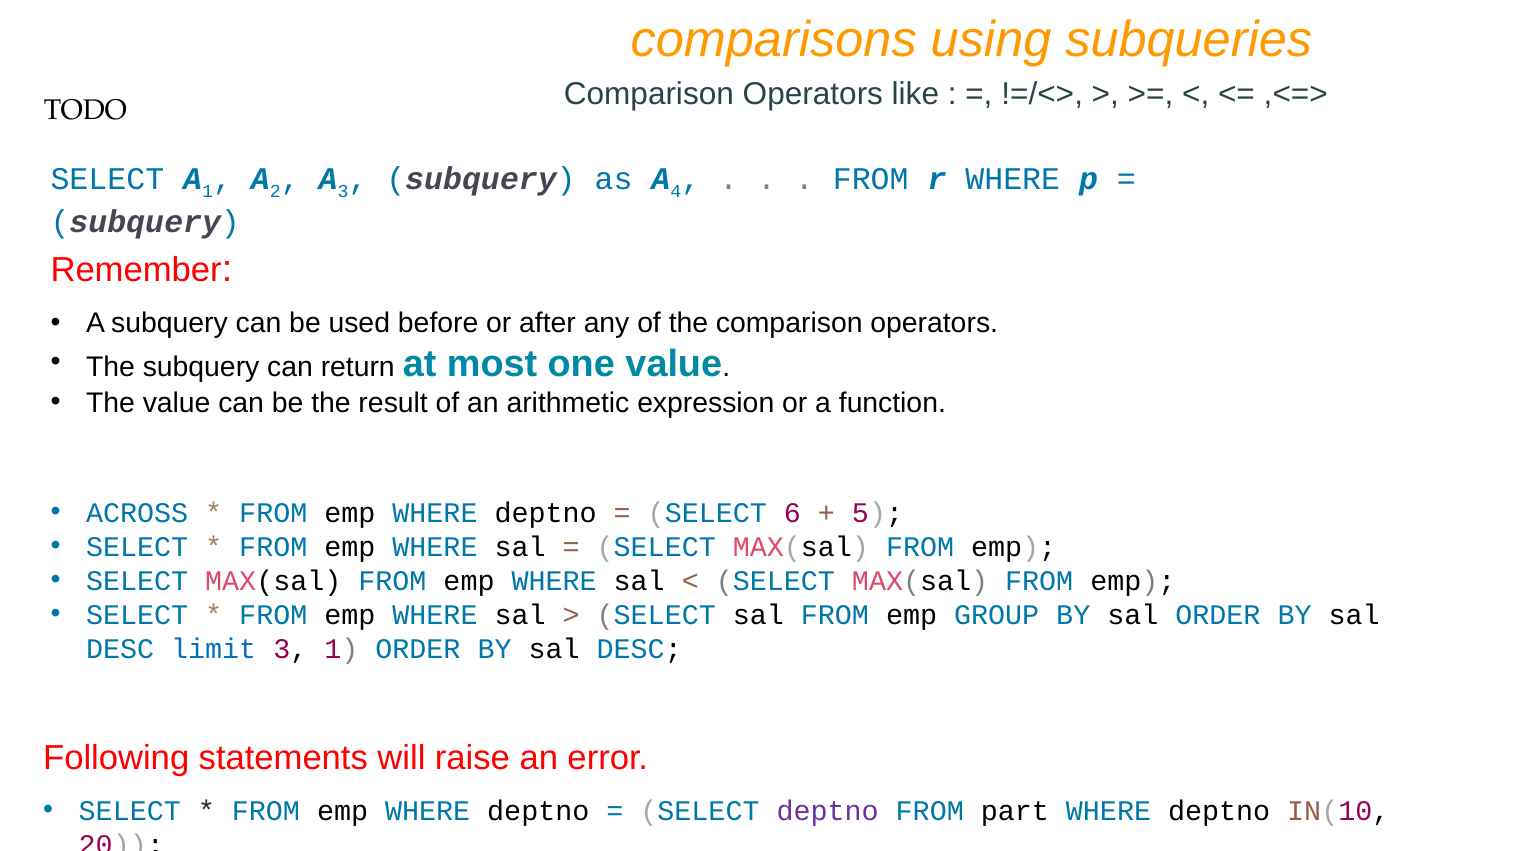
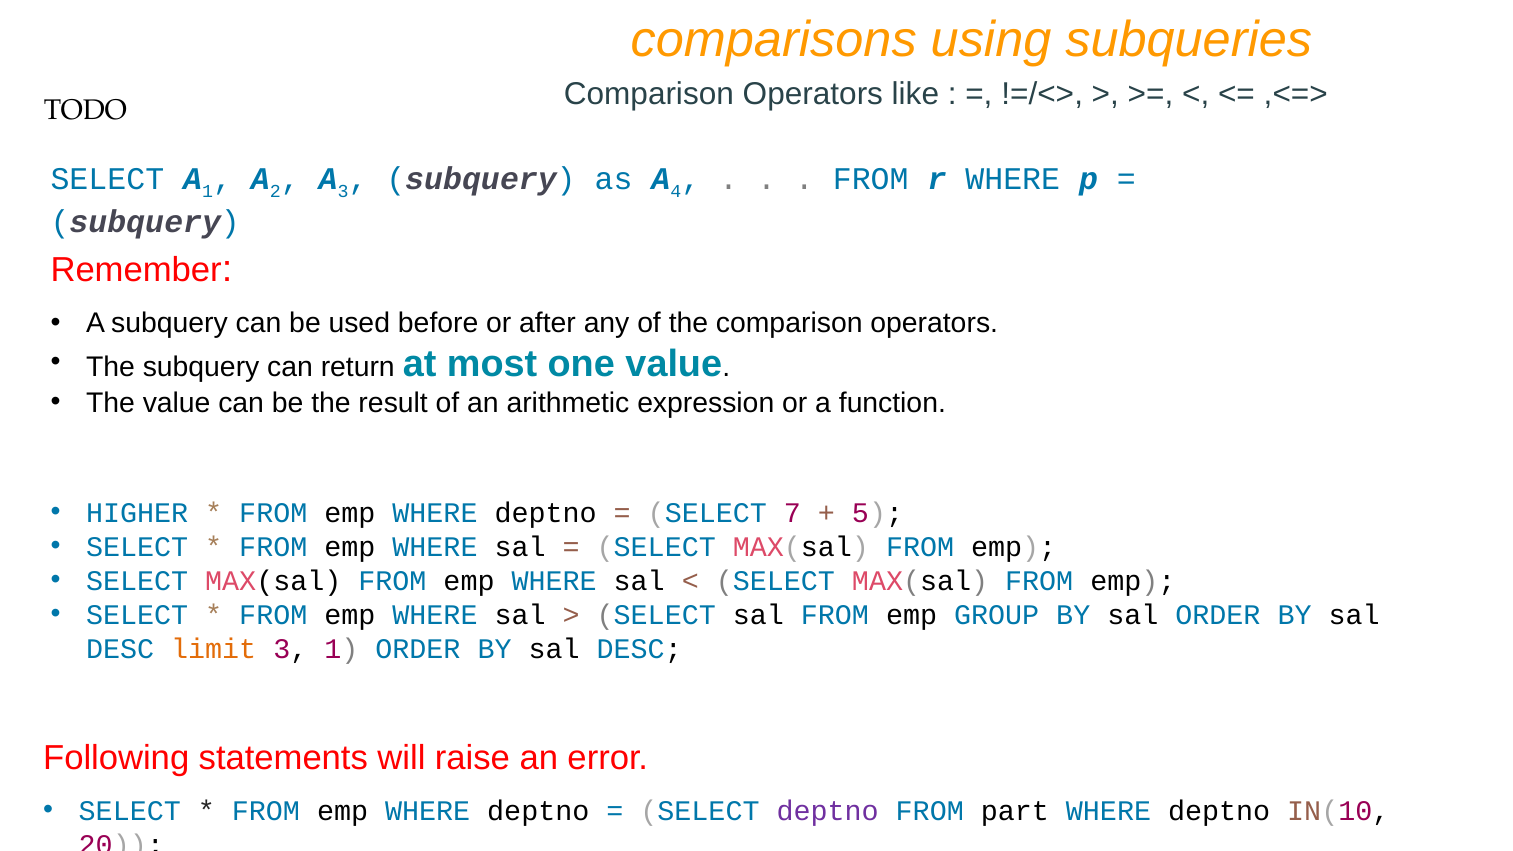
ACROSS: ACROSS -> HIGHER
6: 6 -> 7
limit colour: blue -> orange
